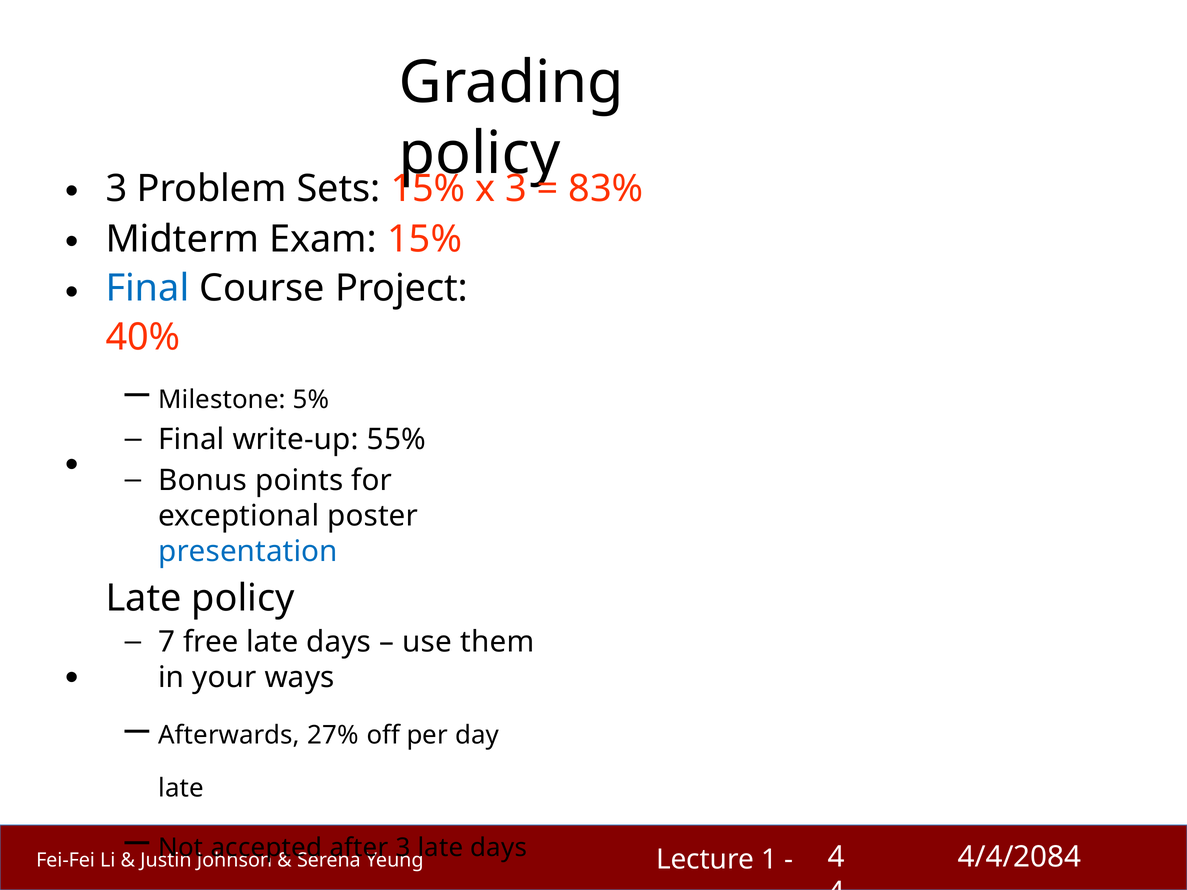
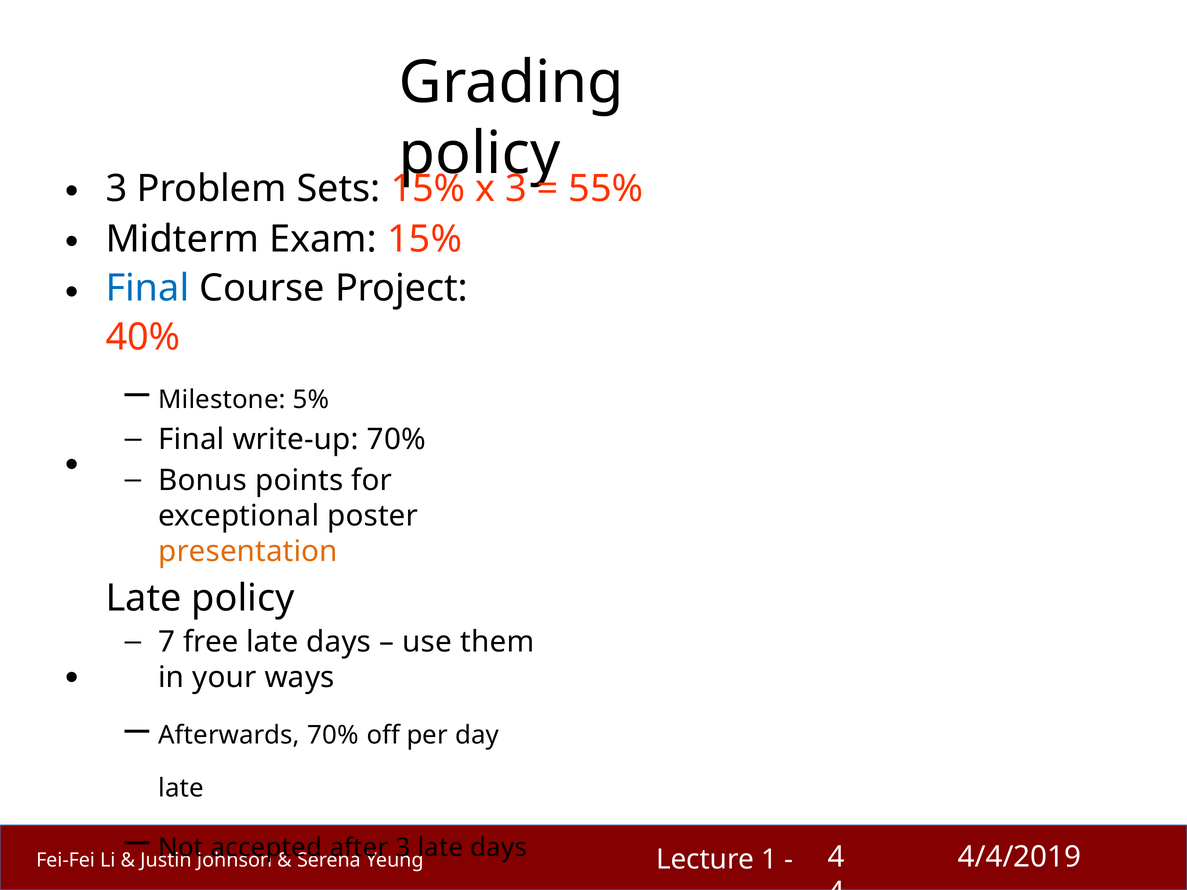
83%: 83% -> 55%
write-up 55%: 55% -> 70%
presentation colour: blue -> orange
Afterwards 27%: 27% -> 70%
4/4/2084: 4/4/2084 -> 4/4/2019
